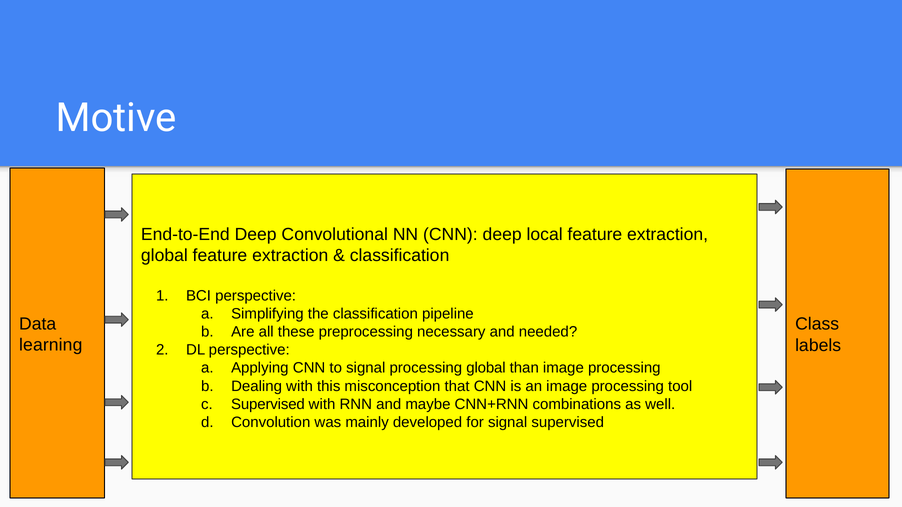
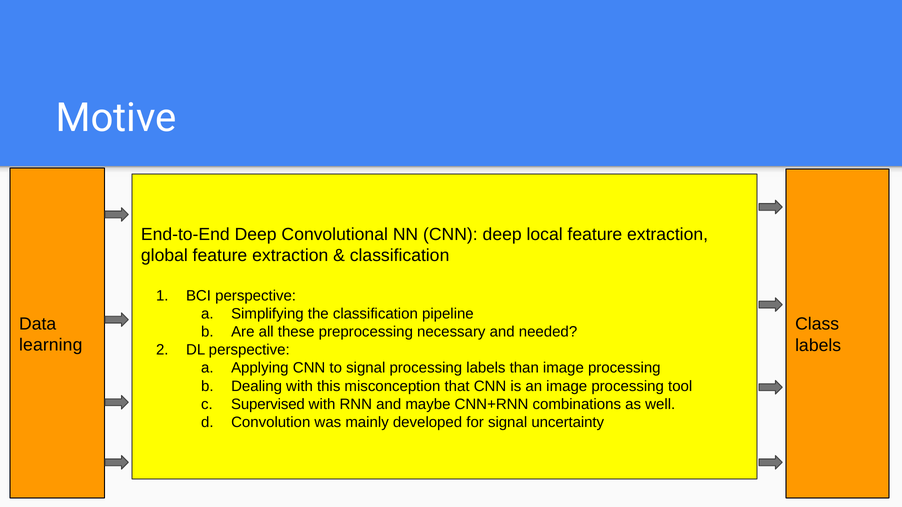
processing global: global -> labels
signal supervised: supervised -> uncertainty
